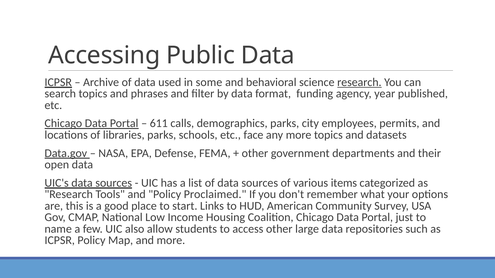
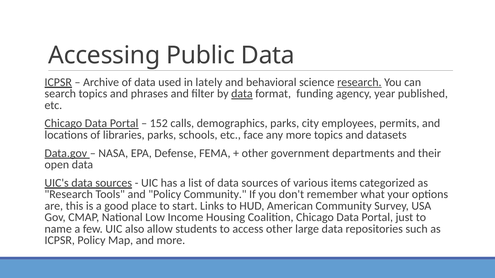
some: some -> lately
data at (242, 94) underline: none -> present
611: 611 -> 152
Policy Proclaimed: Proclaimed -> Community
